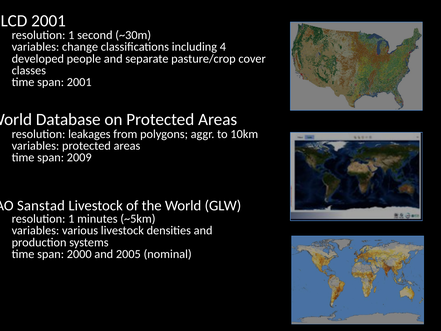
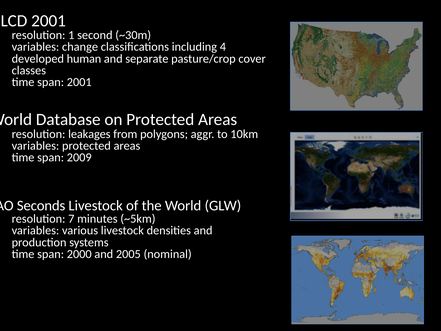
people: people -> human
Sanstad: Sanstad -> Seconds
1 at (71, 219): 1 -> 7
